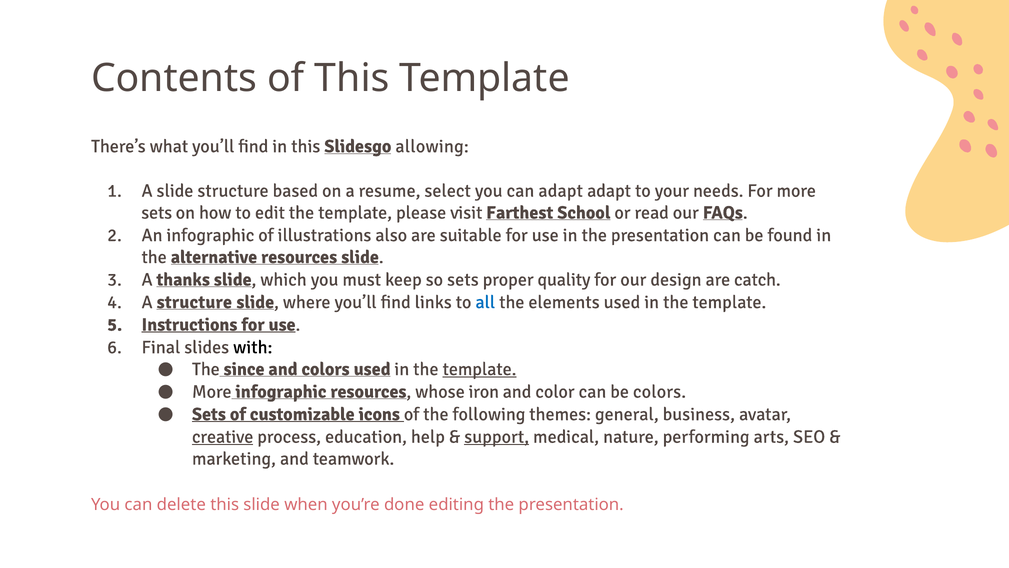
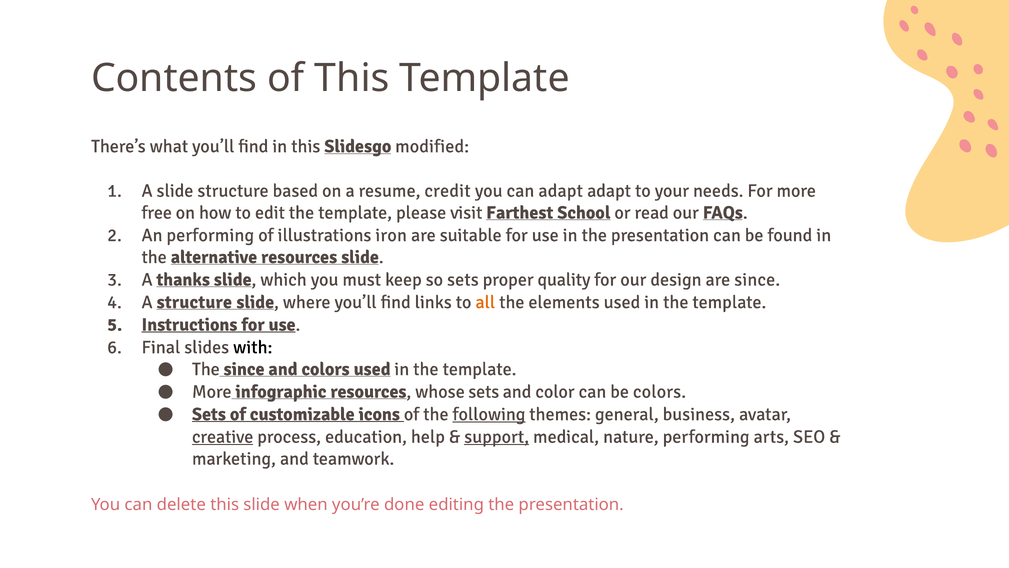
allowing: allowing -> modified
select: select -> credit
sets at (157, 212): sets -> free
An infographic: infographic -> performing
also: also -> iron
are catch: catch -> since
all colour: blue -> orange
template at (479, 369) underline: present -> none
whose iron: iron -> sets
following underline: none -> present
